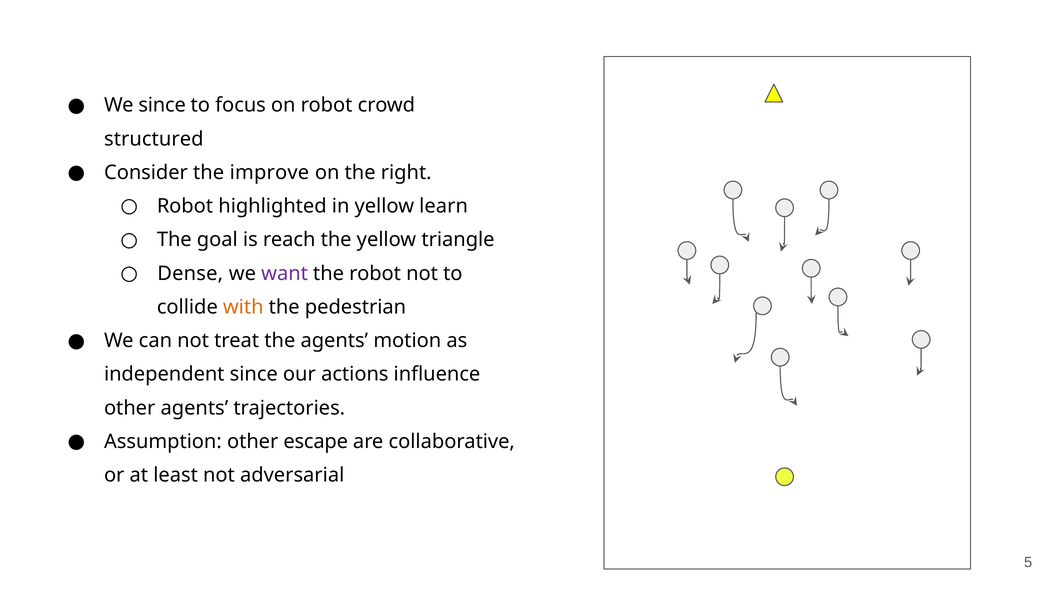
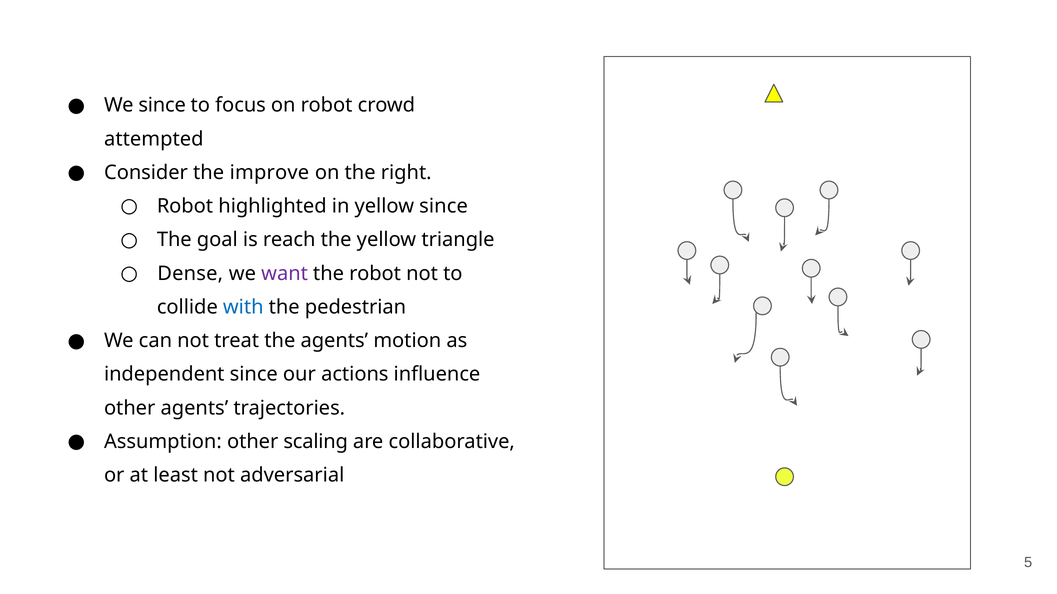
structured: structured -> attempted
yellow learn: learn -> since
with colour: orange -> blue
escape: escape -> scaling
